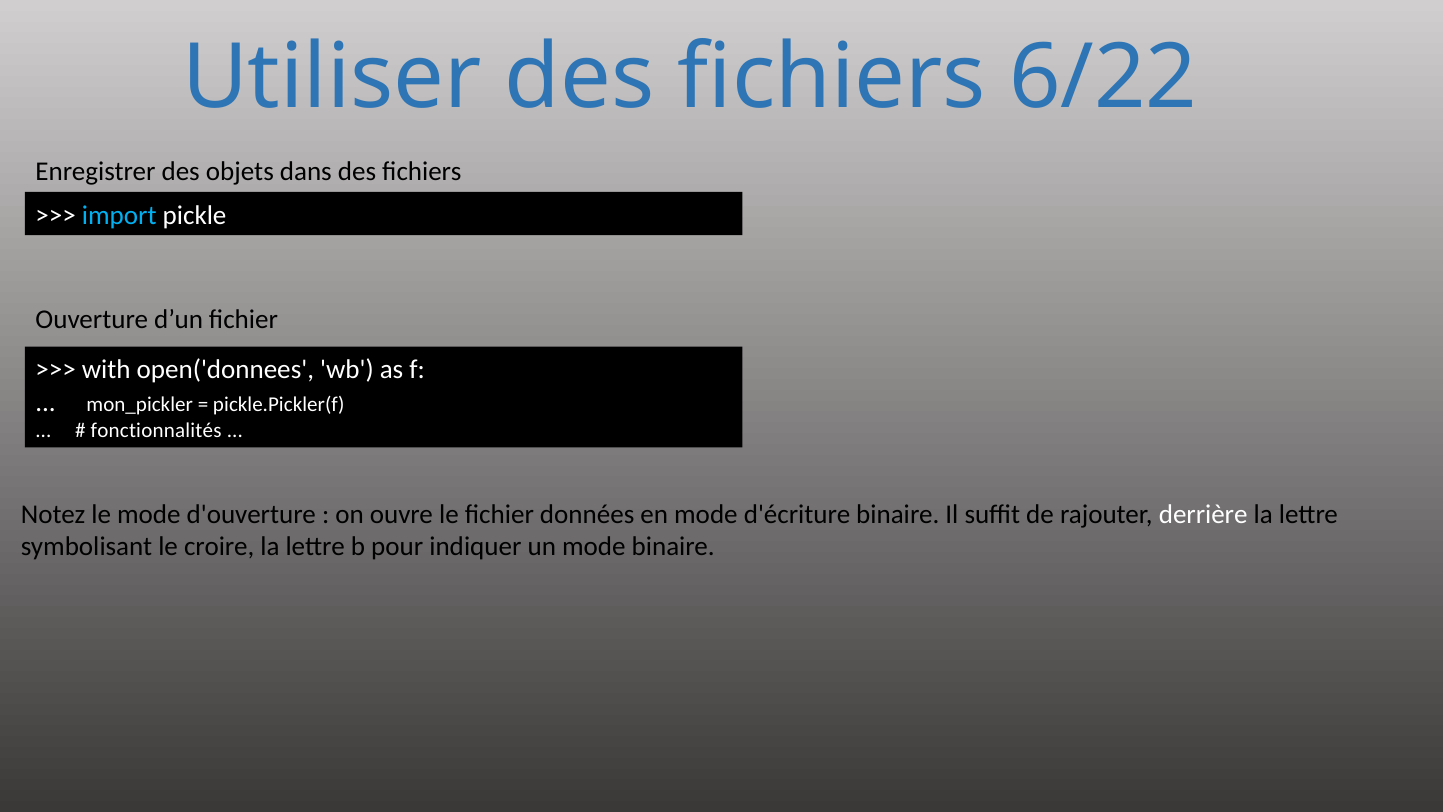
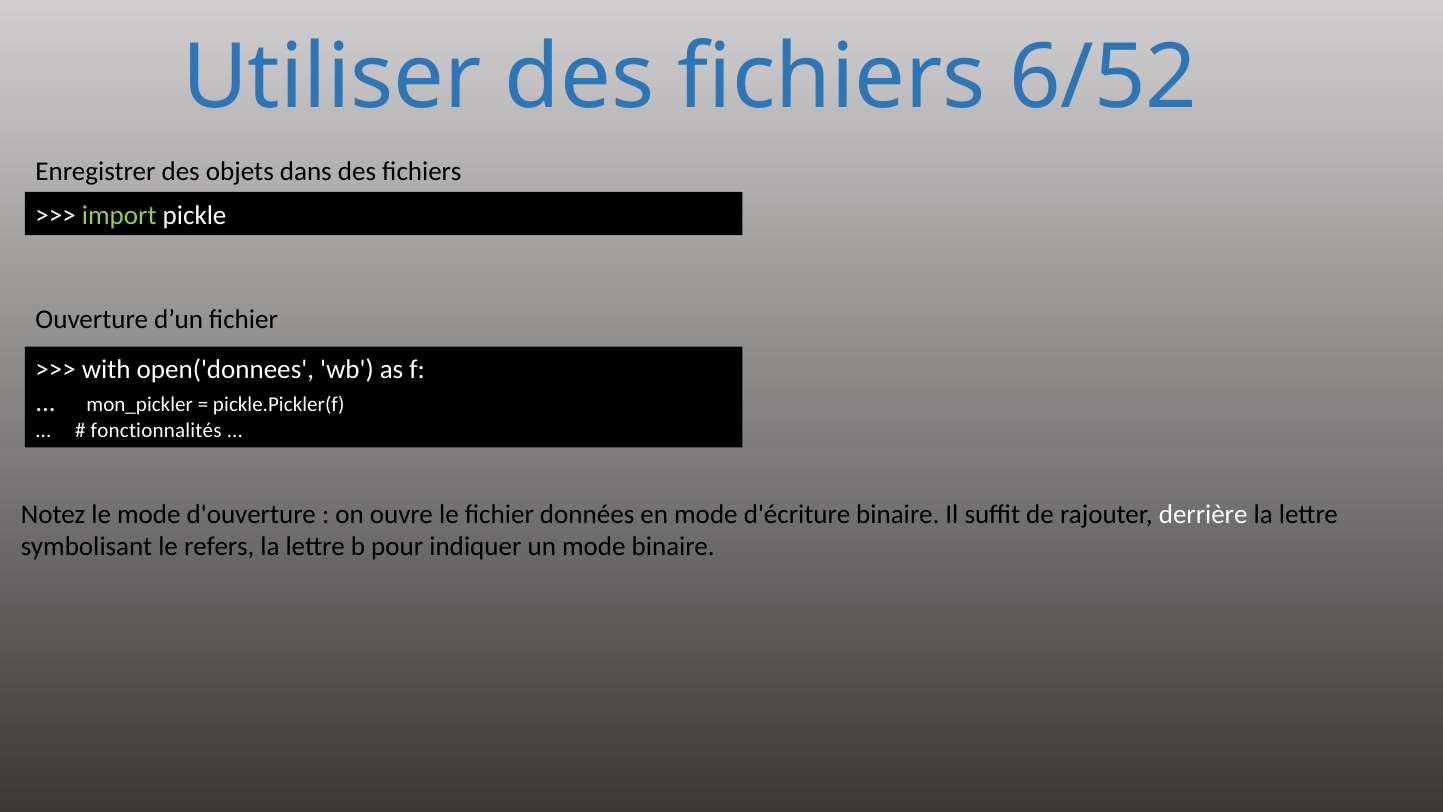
6/22: 6/22 -> 6/52
import colour: light blue -> light green
croire: croire -> refers
